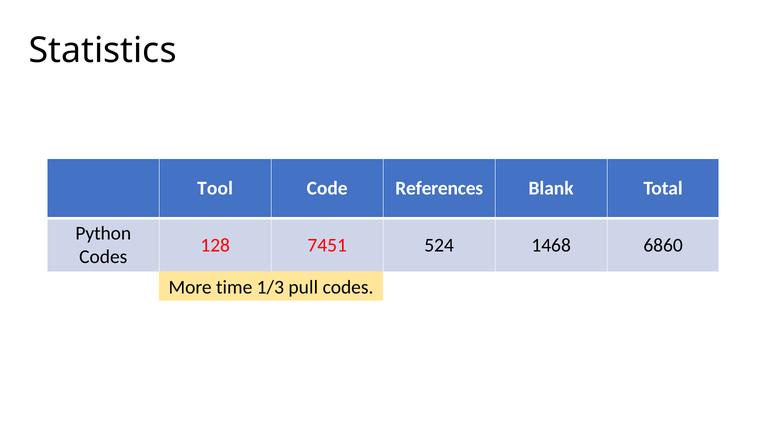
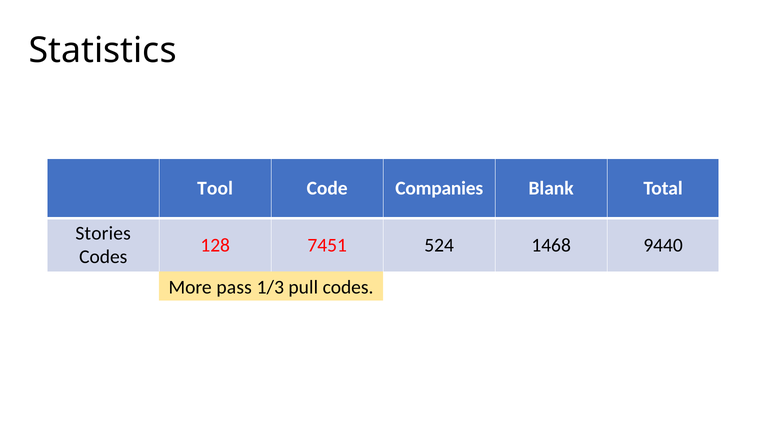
References: References -> Companies
Python: Python -> Stories
6860: 6860 -> 9440
time: time -> pass
